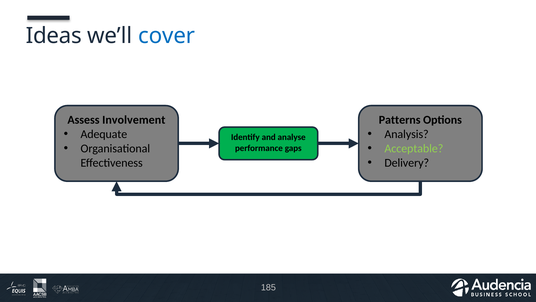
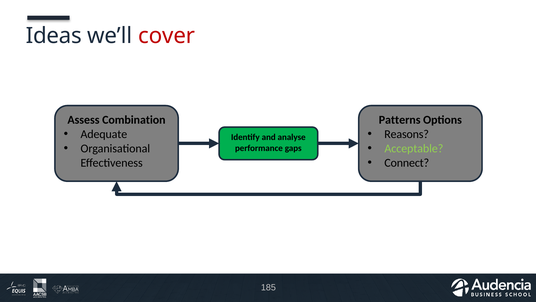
cover colour: blue -> red
Involvement: Involvement -> Combination
Analysis: Analysis -> Reasons
Delivery: Delivery -> Connect
